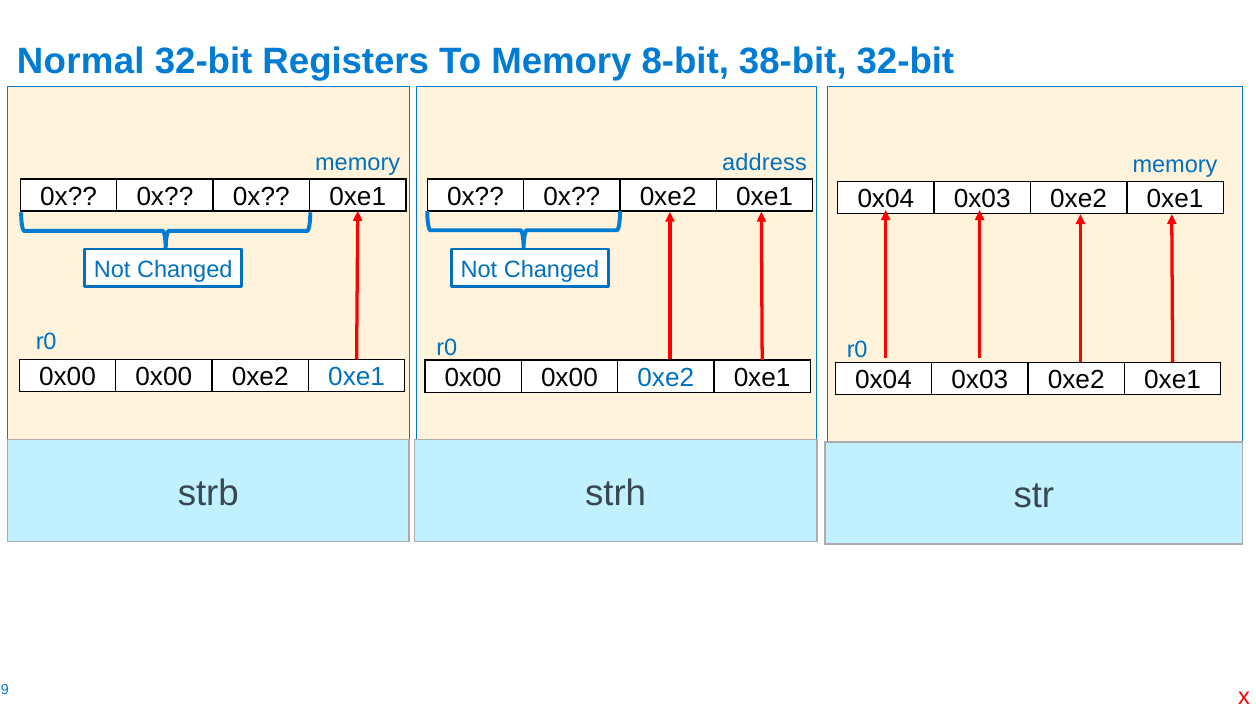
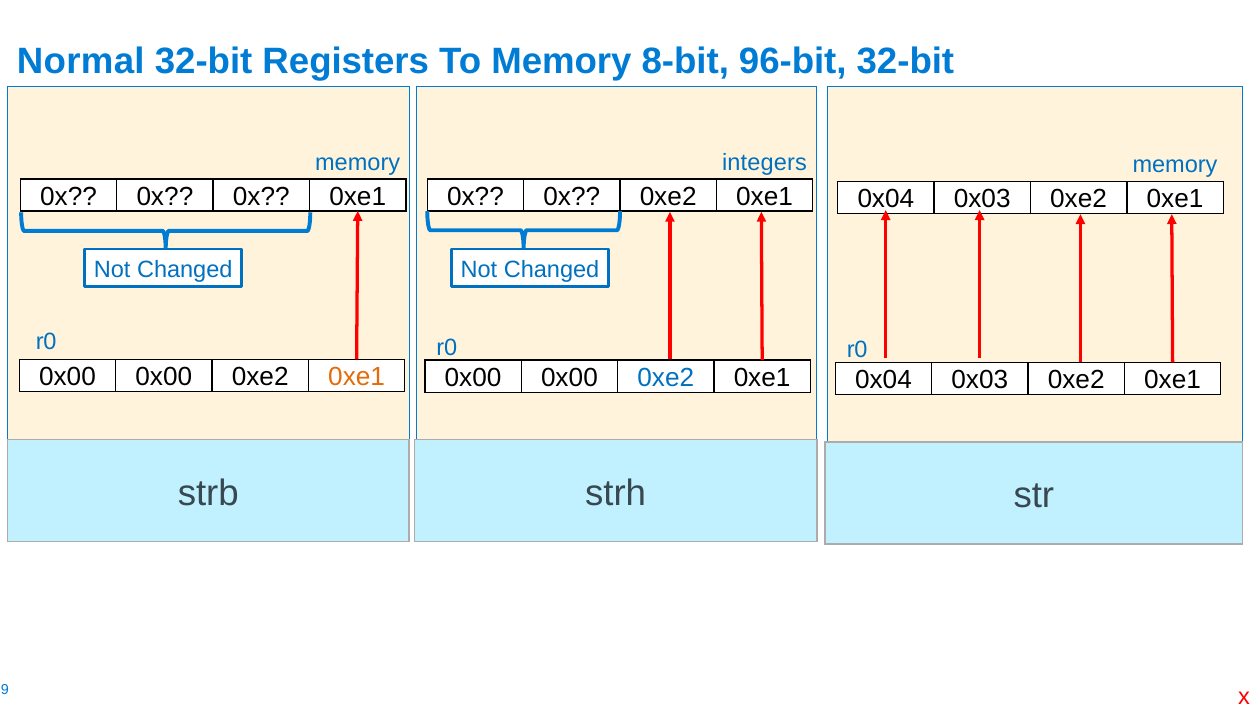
38-bit: 38-bit -> 96-bit
address: address -> integers
0xe1 at (357, 377) colour: blue -> orange
